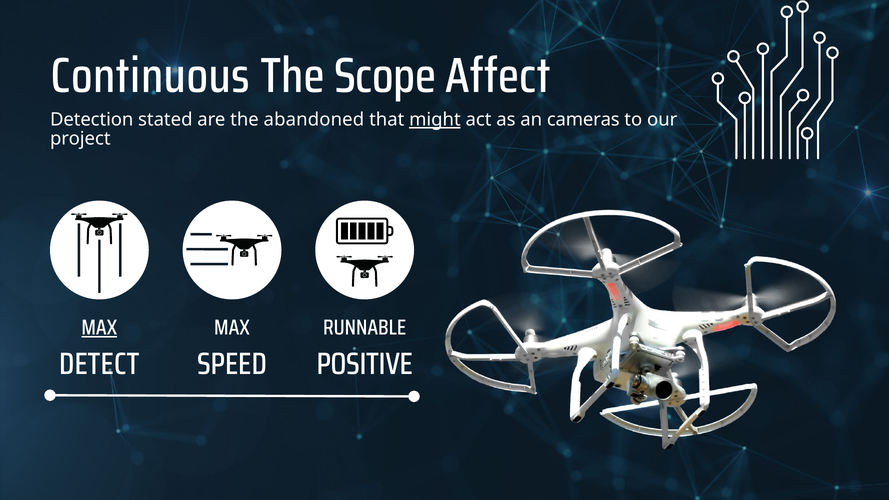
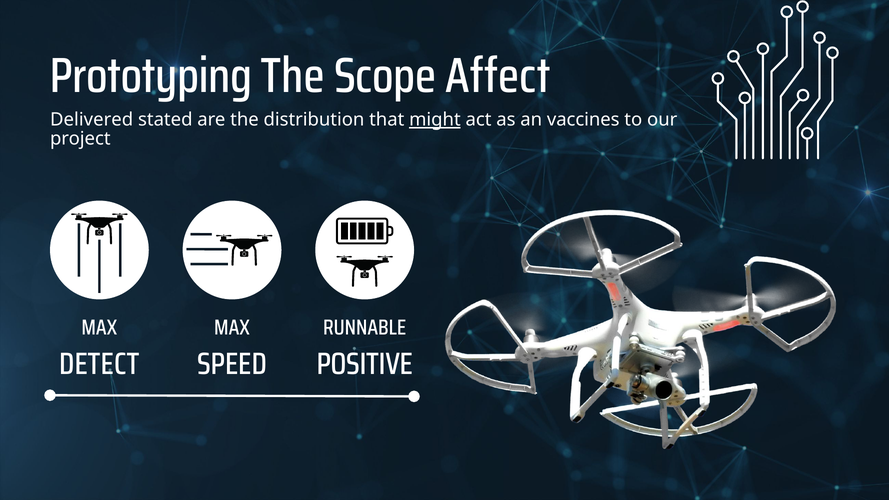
Continuous: Continuous -> Prototyping
Detection: Detection -> Delivered
abandoned: abandoned -> distribution
cameras: cameras -> vaccines
MAX at (99, 328) underline: present -> none
